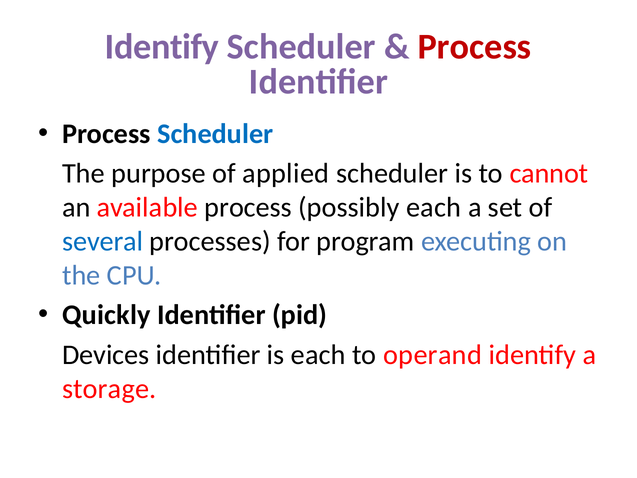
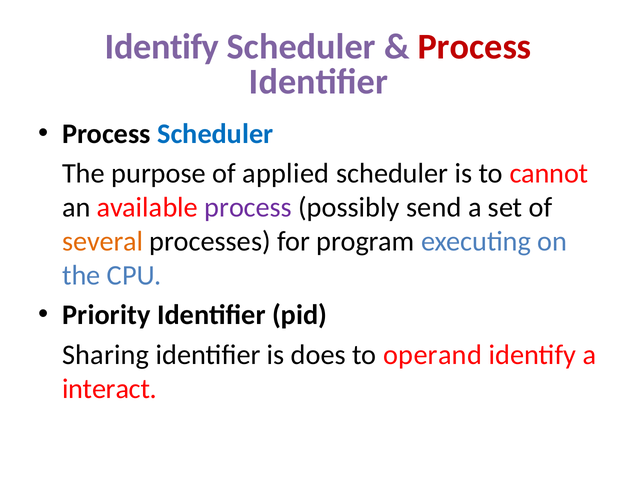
process at (248, 207) colour: black -> purple
possibly each: each -> send
several colour: blue -> orange
Quickly: Quickly -> Priority
Devices: Devices -> Sharing
is each: each -> does
storage: storage -> interact
